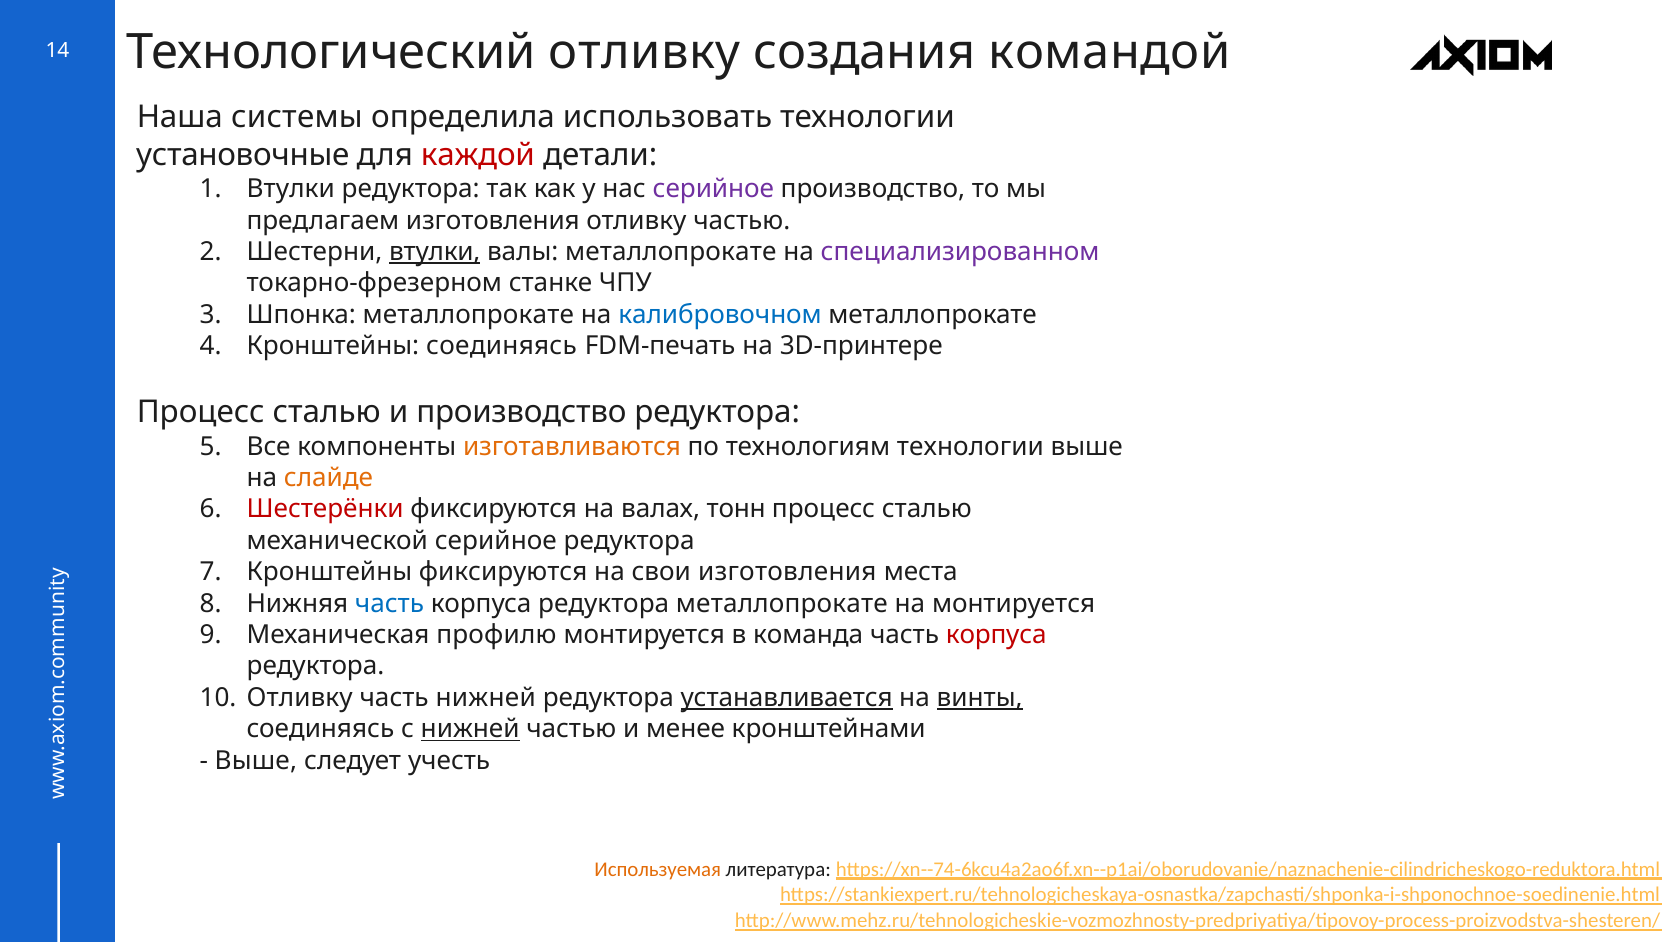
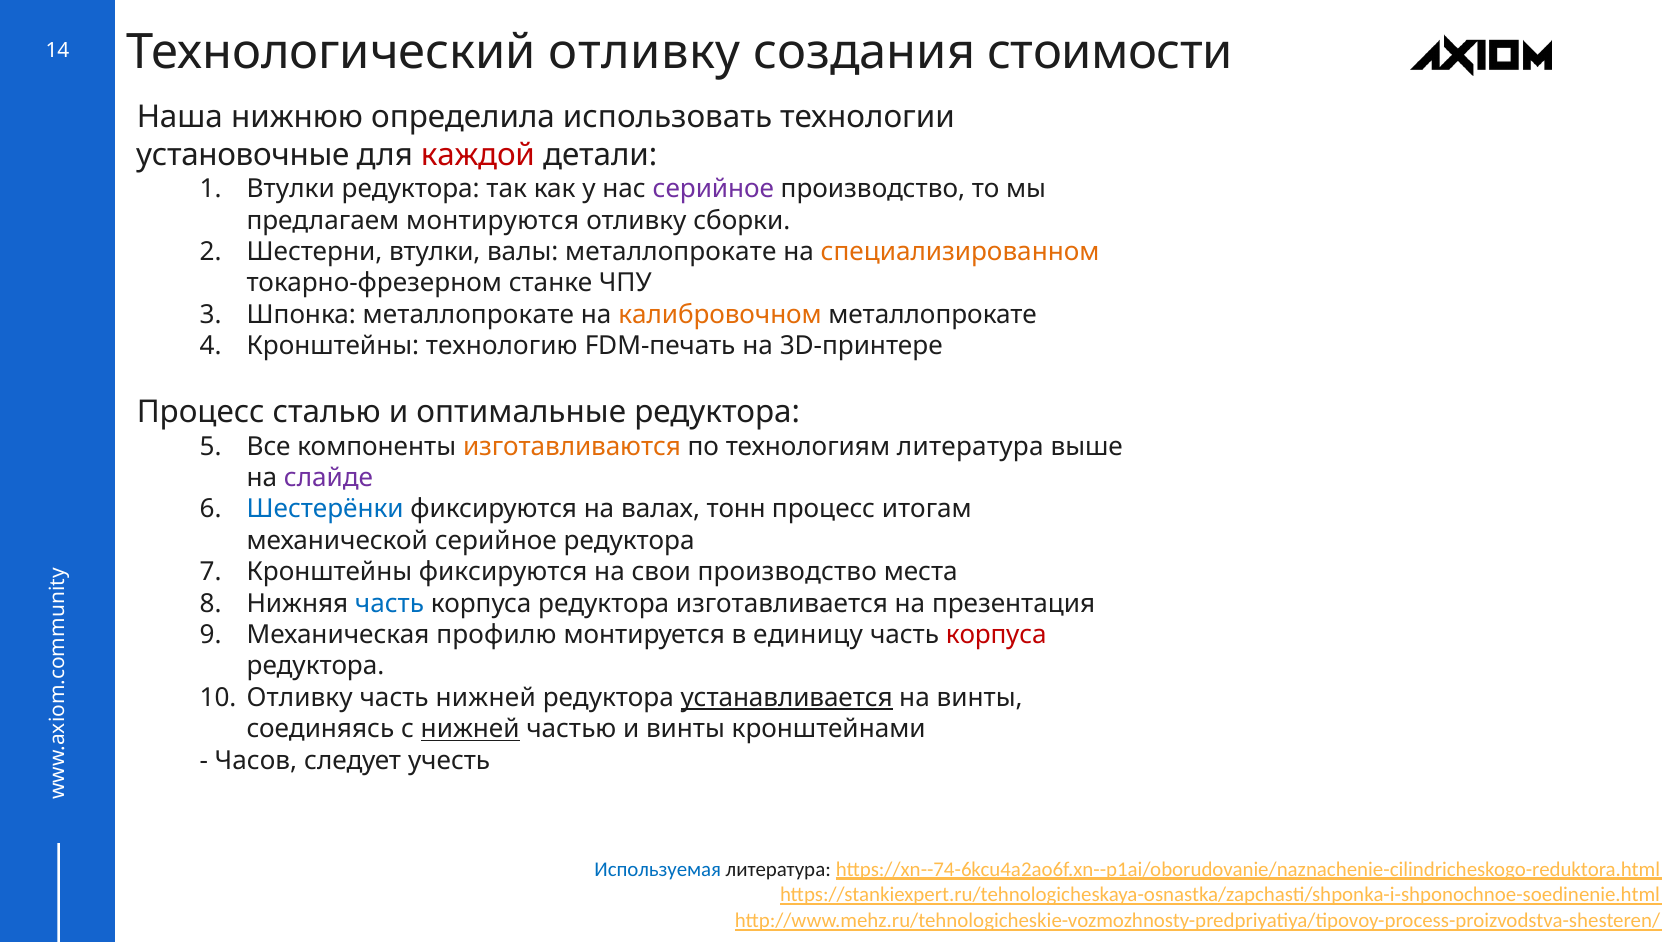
командой: командой -> стоимости
системы: системы -> нижнюю
предлагаем изготовления: изготовления -> монтируются
отливку частью: частью -> сборки
втулки at (435, 252) underline: present -> none
специализированном colour: purple -> orange
калибровочном colour: blue -> orange
Кронштейны соединяясь: соединяясь -> технологию
и производство: производство -> оптимальные
технологиям технологии: технологии -> литература
слайде colour: orange -> purple
Шестерёнки colour: red -> blue
сталью at (927, 509): сталью -> итогам
свои изготовления: изготовления -> производство
редуктора металлопрокате: металлопрокате -> изготавливается
на монтируется: монтируется -> презентация
команда: команда -> единицу
винты at (980, 697) underline: present -> none
и менее: менее -> винты
Выше at (256, 760): Выше -> Часов
Используемая colour: orange -> blue
